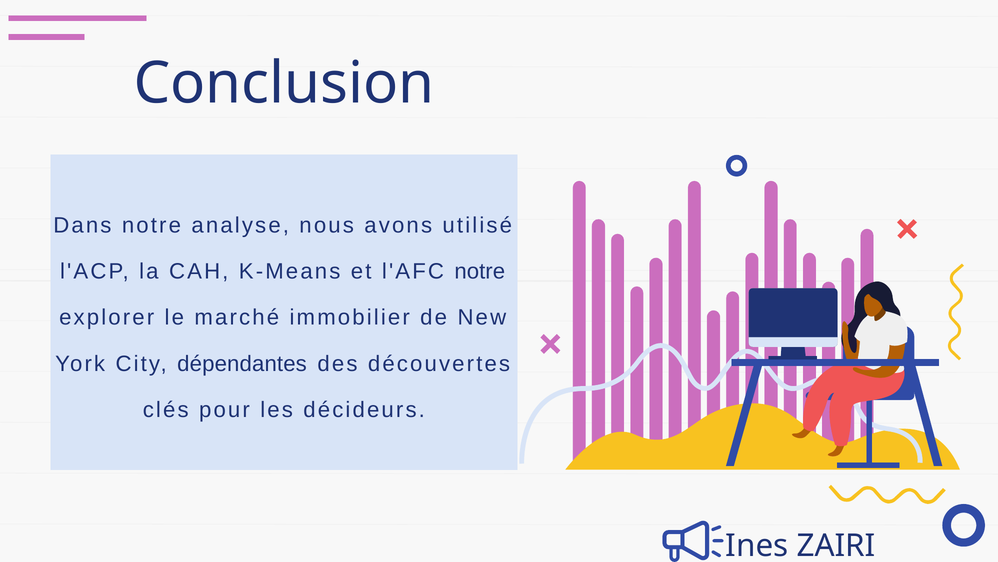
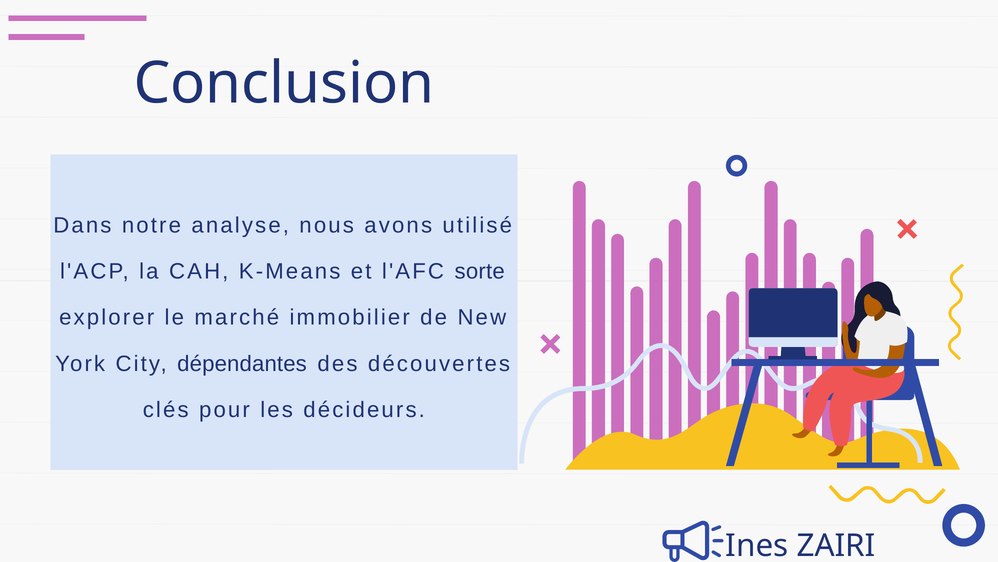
l'AFC notre: notre -> sorte
